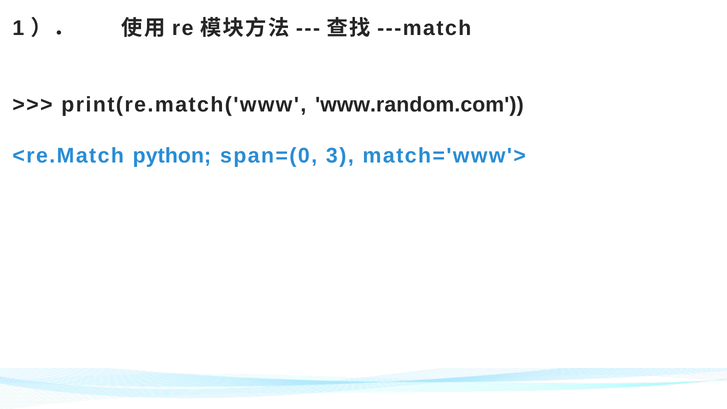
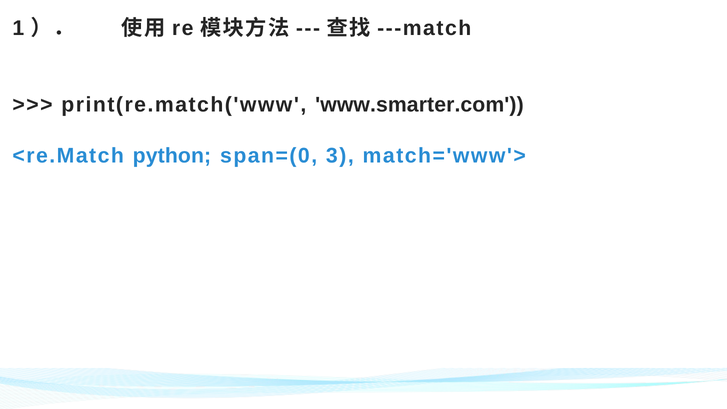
www.random.com: www.random.com -> www.smarter.com
